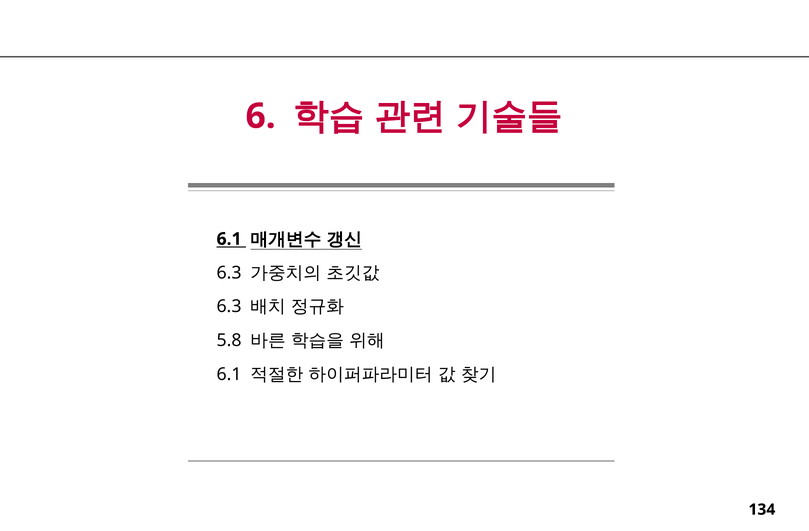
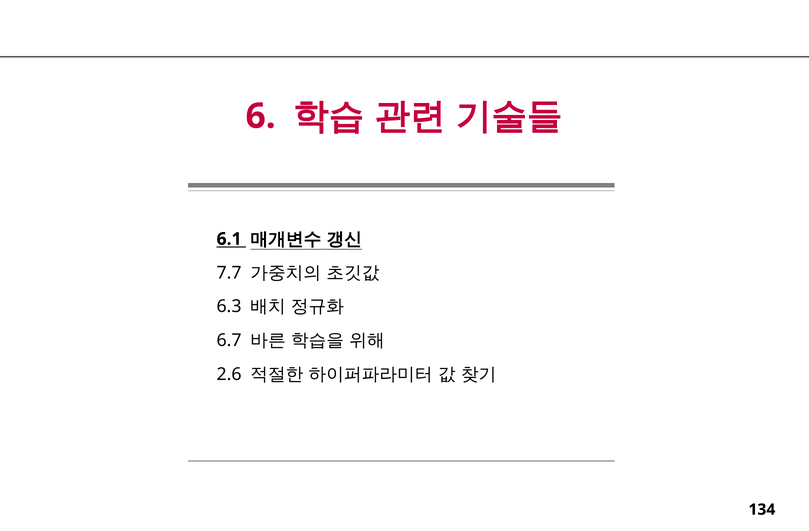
6.3 at (229, 273): 6.3 -> 7.7
5.8: 5.8 -> 6.7
6.1 at (229, 375): 6.1 -> 2.6
